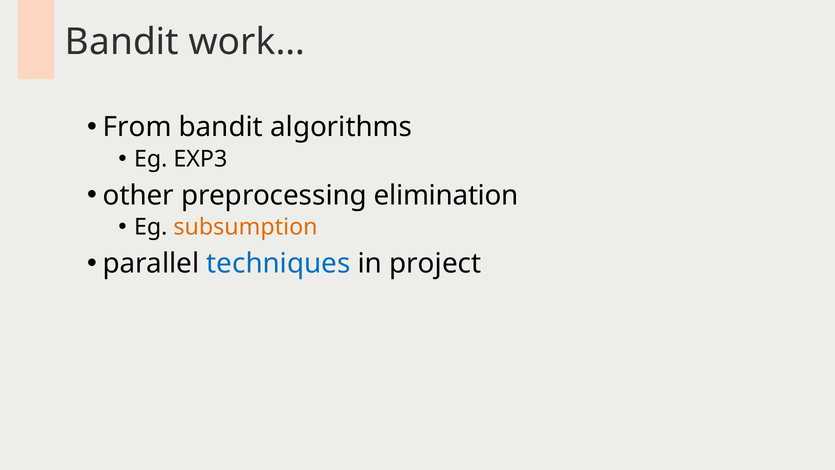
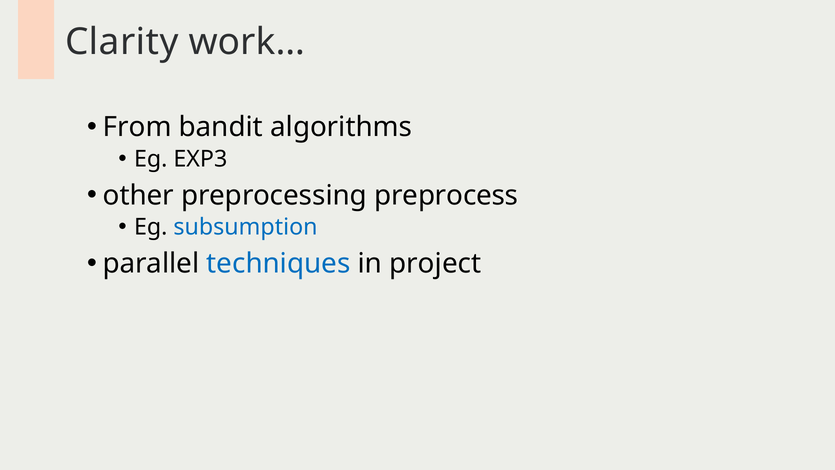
Bandit at (122, 42): Bandit -> Clarity
elimination: elimination -> preprocess
subsumption colour: orange -> blue
